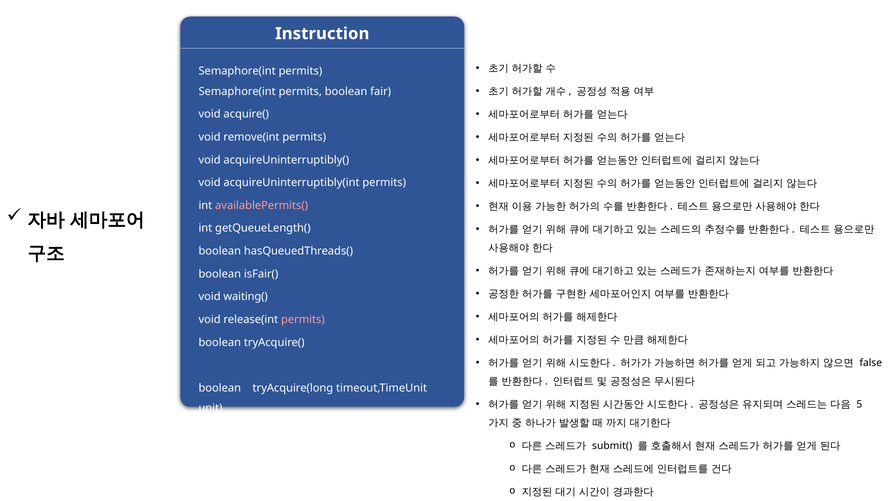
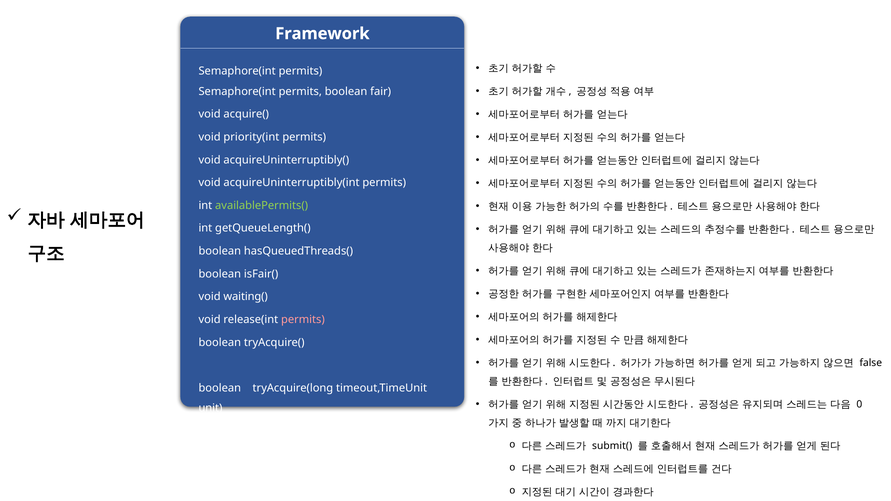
Instruction: Instruction -> Framework
remove(int: remove(int -> priority(int
availablePermits( colour: pink -> light green
5: 5 -> 0
